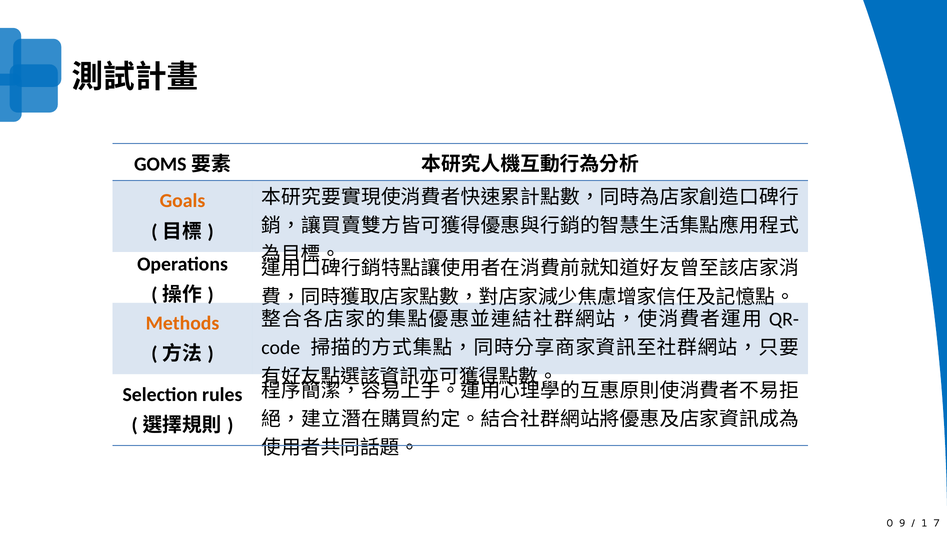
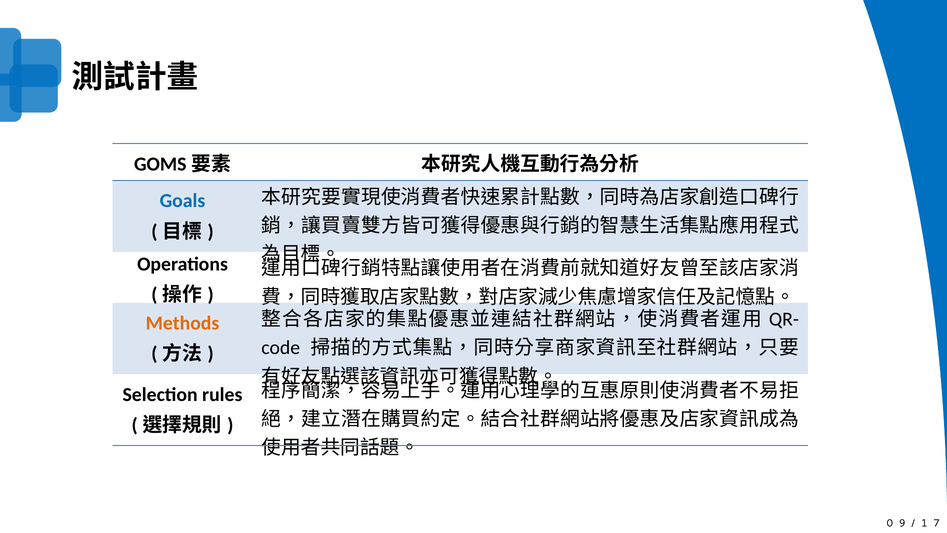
Goals colour: orange -> blue
